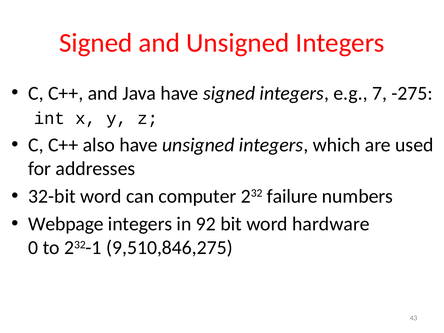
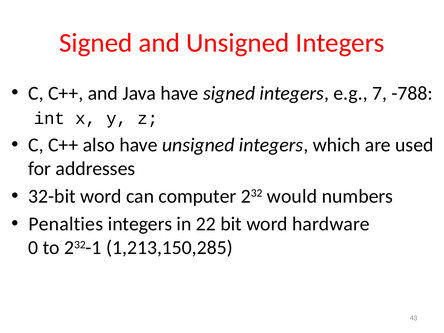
-275: -275 -> -788
failure: failure -> would
Webpage: Webpage -> Penalties
92: 92 -> 22
9,510,846,275: 9,510,846,275 -> 1,213,150,285
